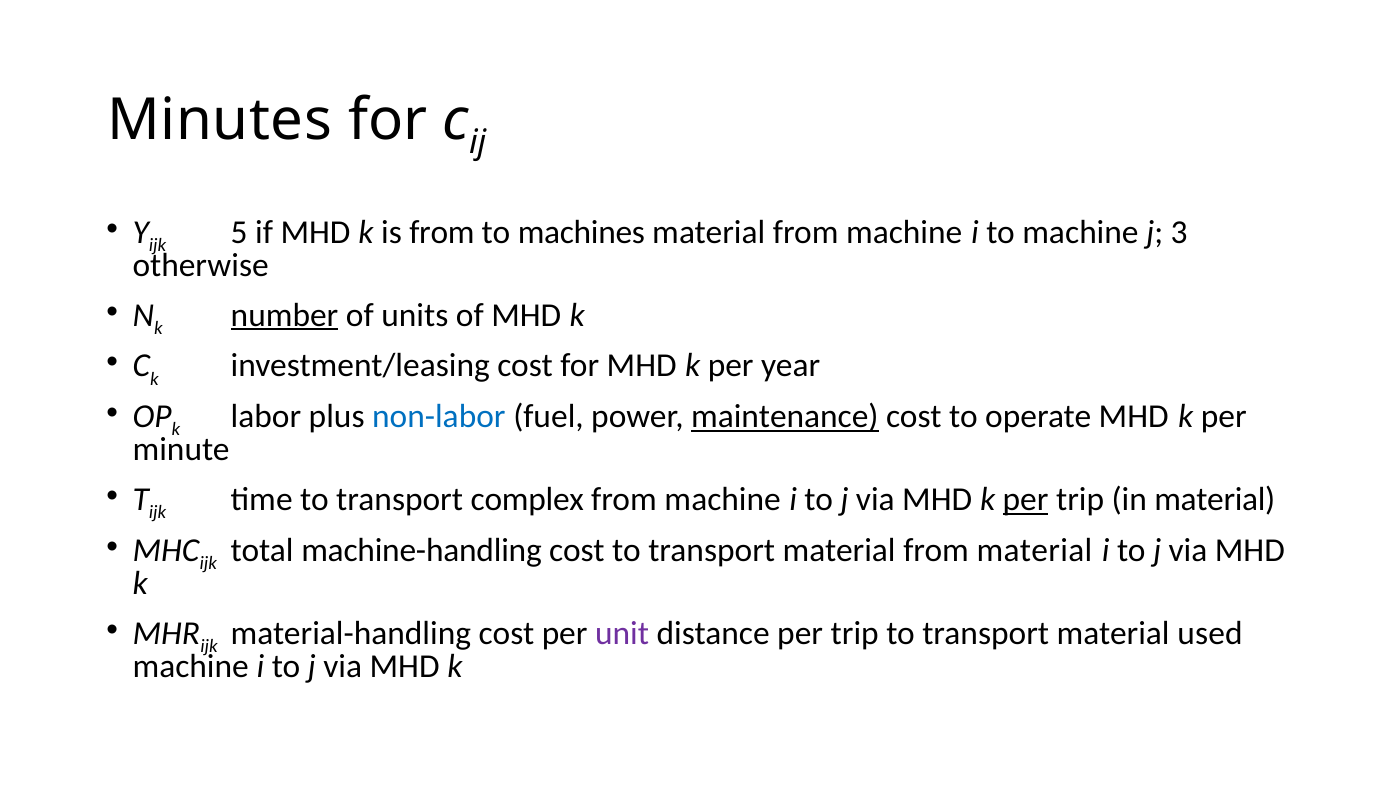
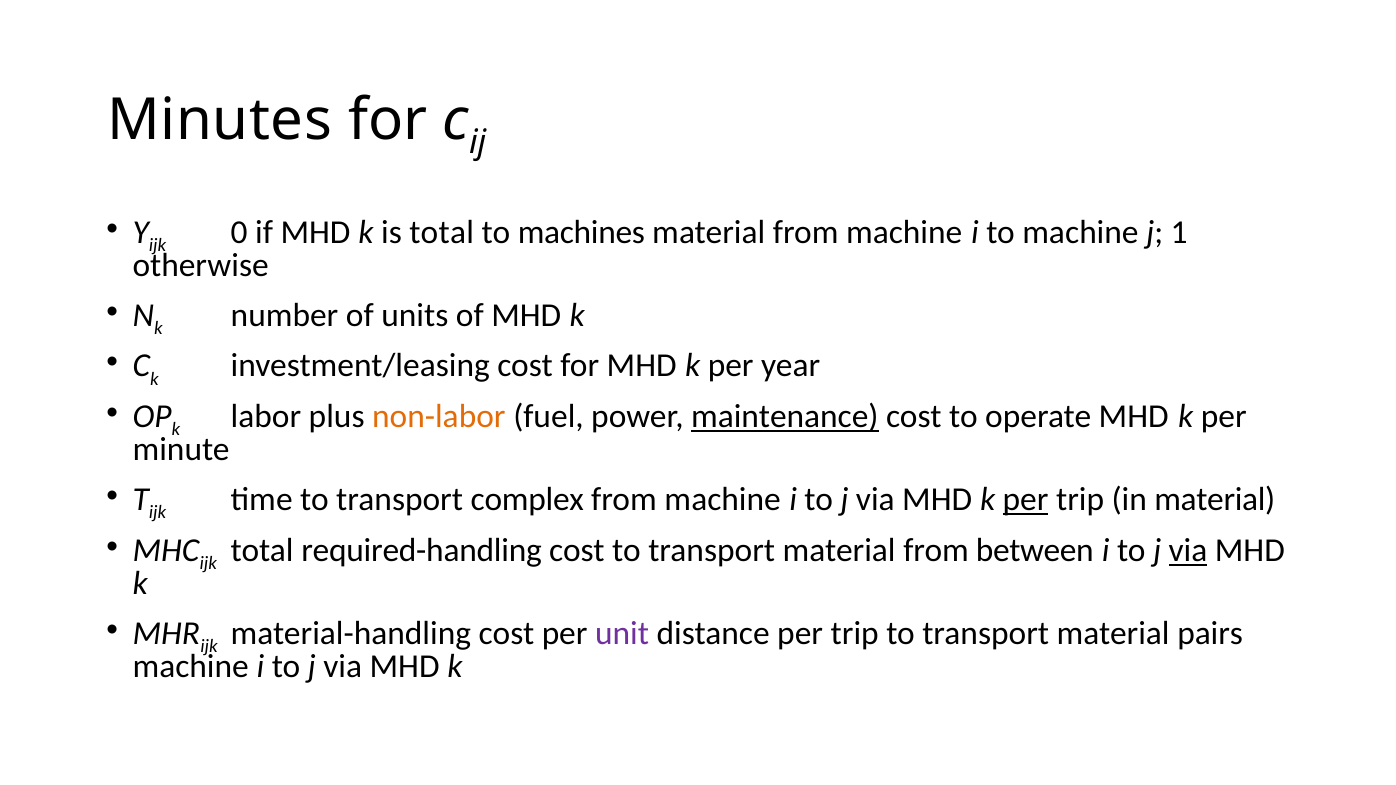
5: 5 -> 0
is from: from -> total
3: 3 -> 1
number underline: present -> none
non-labor colour: blue -> orange
machine-handling: machine-handling -> required-handling
from material: material -> between
via at (1188, 551) underline: none -> present
used: used -> pairs
